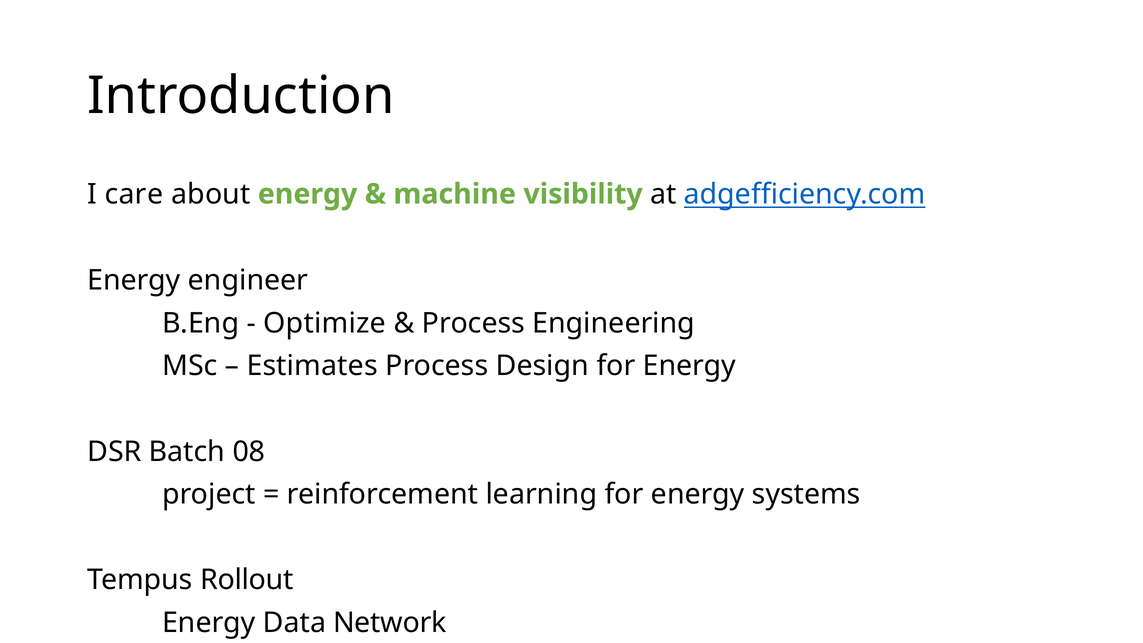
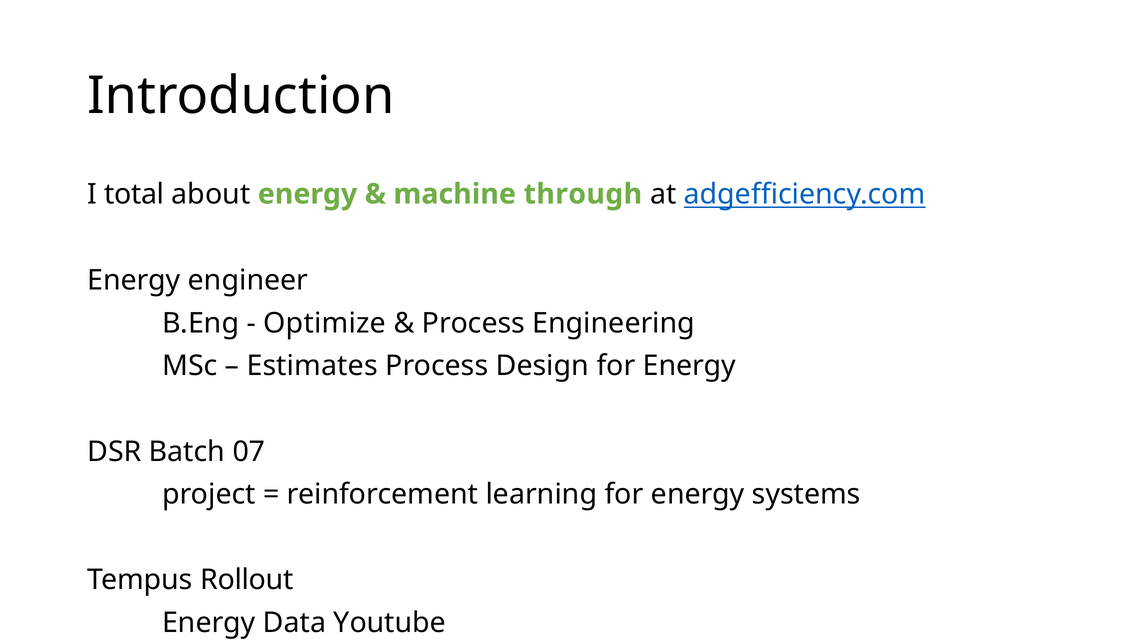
care: care -> total
visibility: visibility -> through
08: 08 -> 07
Network: Network -> Youtube
